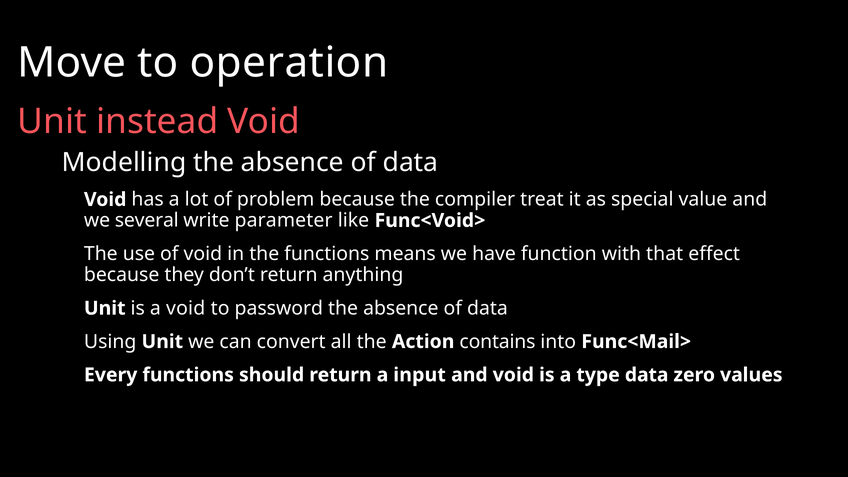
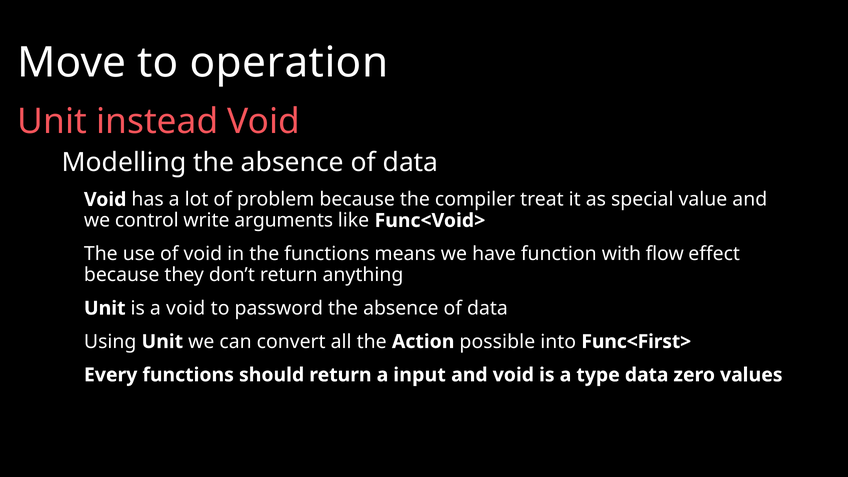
several: several -> control
parameter: parameter -> arguments
that: that -> flow
contains: contains -> possible
Func<Mail>: Func<Mail> -> Func<First>
